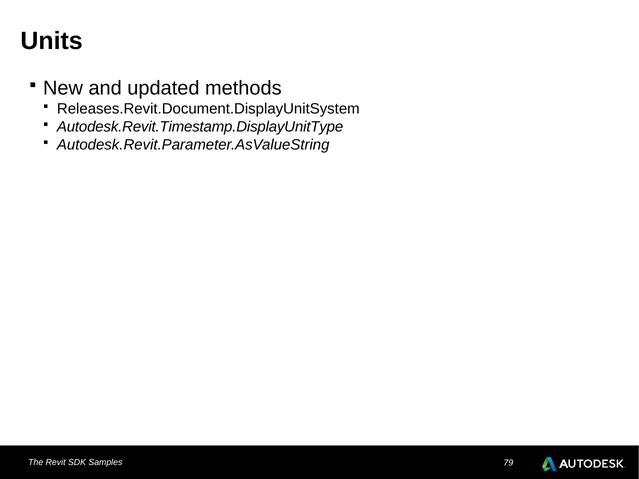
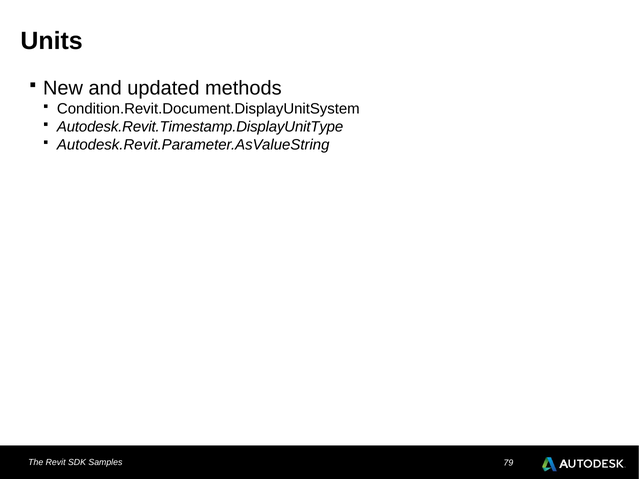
Releases.Revit.Document.DisplayUnitSystem: Releases.Revit.Document.DisplayUnitSystem -> Condition.Revit.Document.DisplayUnitSystem
